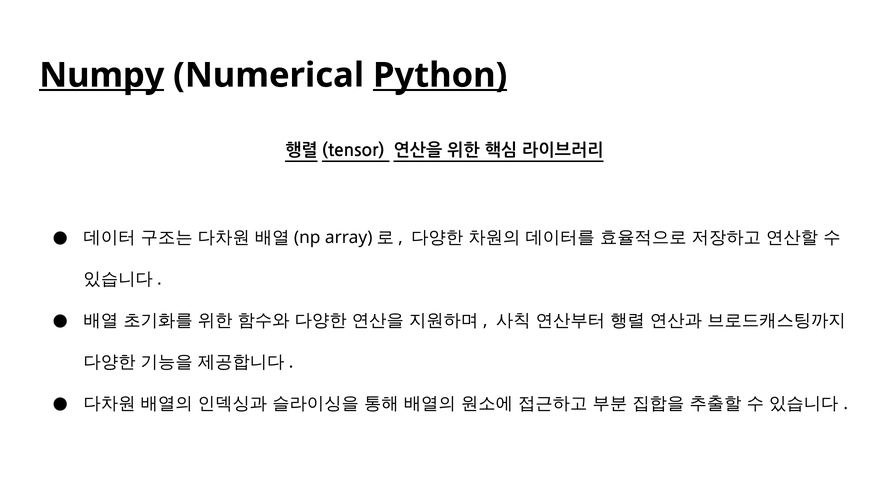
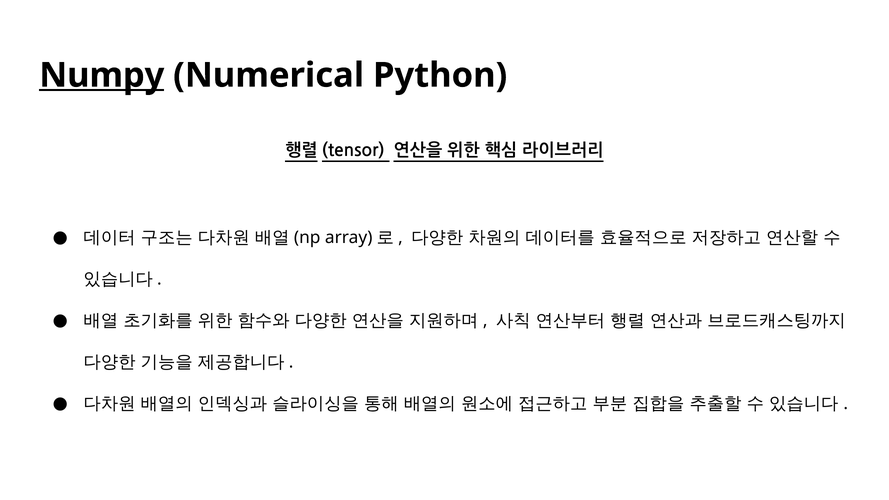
Python underline: present -> none
